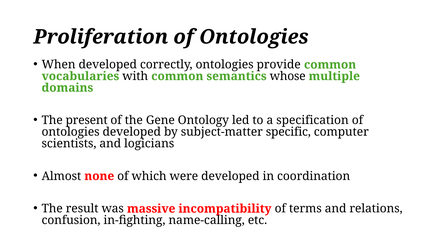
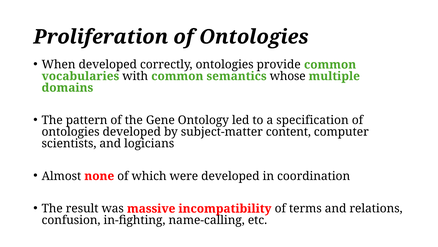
present: present -> pattern
specific: specific -> content
